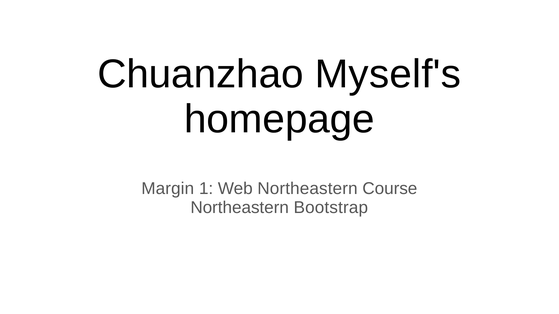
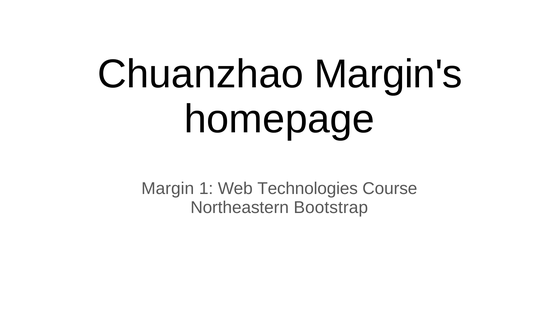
Myself's: Myself's -> Margin's
Web Northeastern: Northeastern -> Technologies
